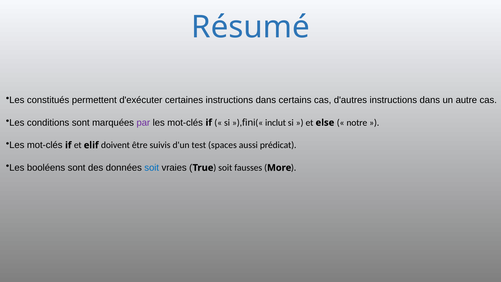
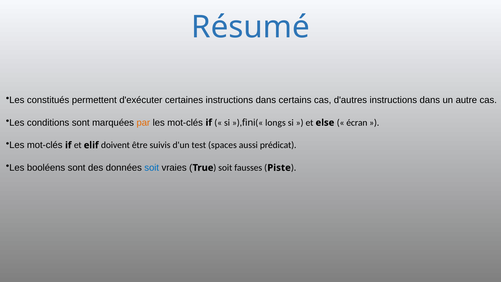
par colour: purple -> orange
inclut: inclut -> longs
notre: notre -> écran
More: More -> Piste
